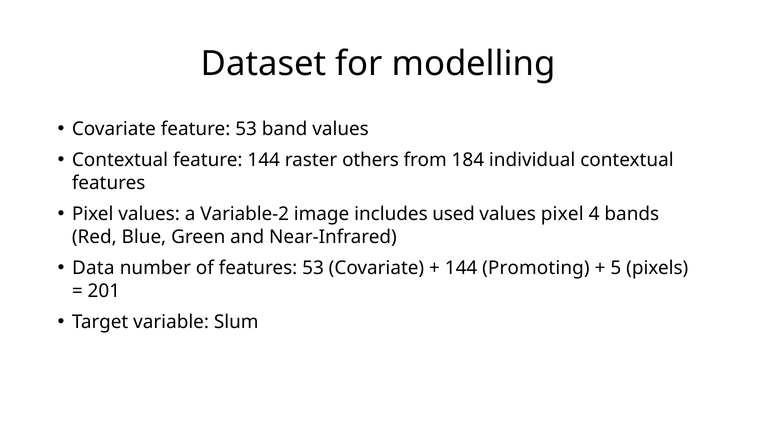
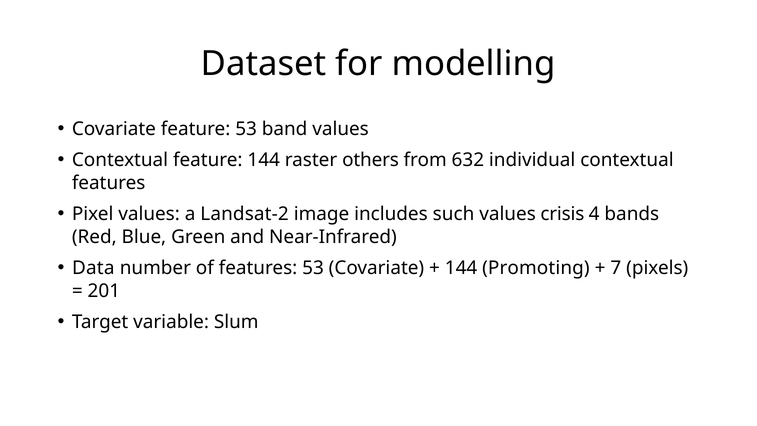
184: 184 -> 632
Variable-2: Variable-2 -> Landsat-2
used: used -> such
values pixel: pixel -> crisis
5: 5 -> 7
